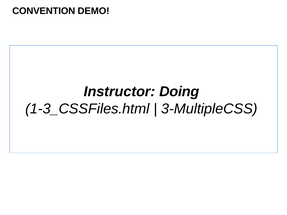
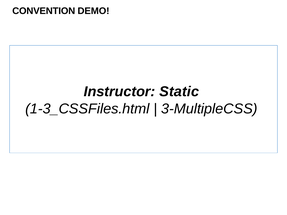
Doing: Doing -> Static
